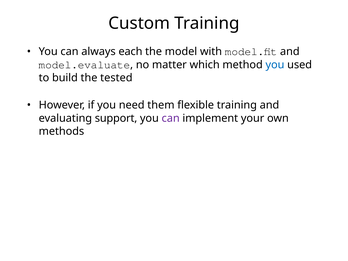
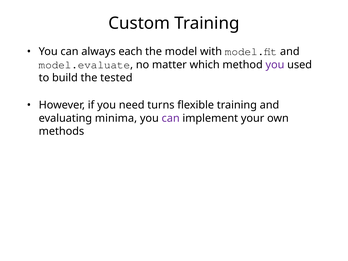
you at (275, 65) colour: blue -> purple
them: them -> turns
support: support -> minima
